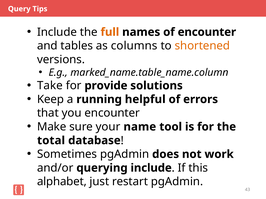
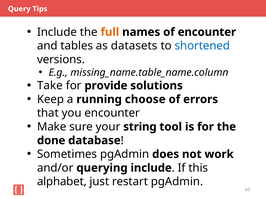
columns: columns -> datasets
shortened colour: orange -> blue
marked_name.table_name.column: marked_name.table_name.column -> missing_name.table_name.column
helpful: helpful -> choose
name: name -> string
total: total -> done
